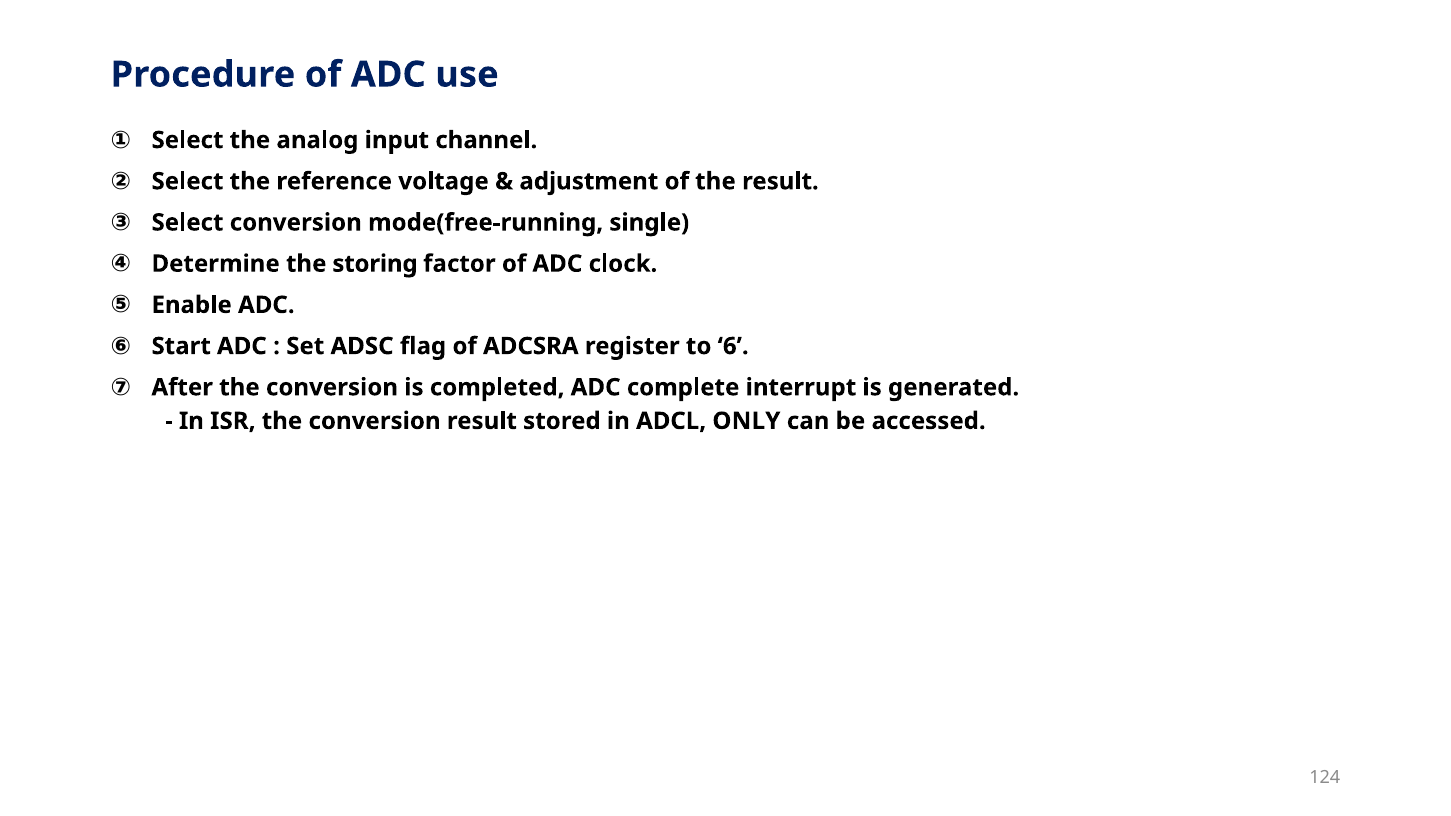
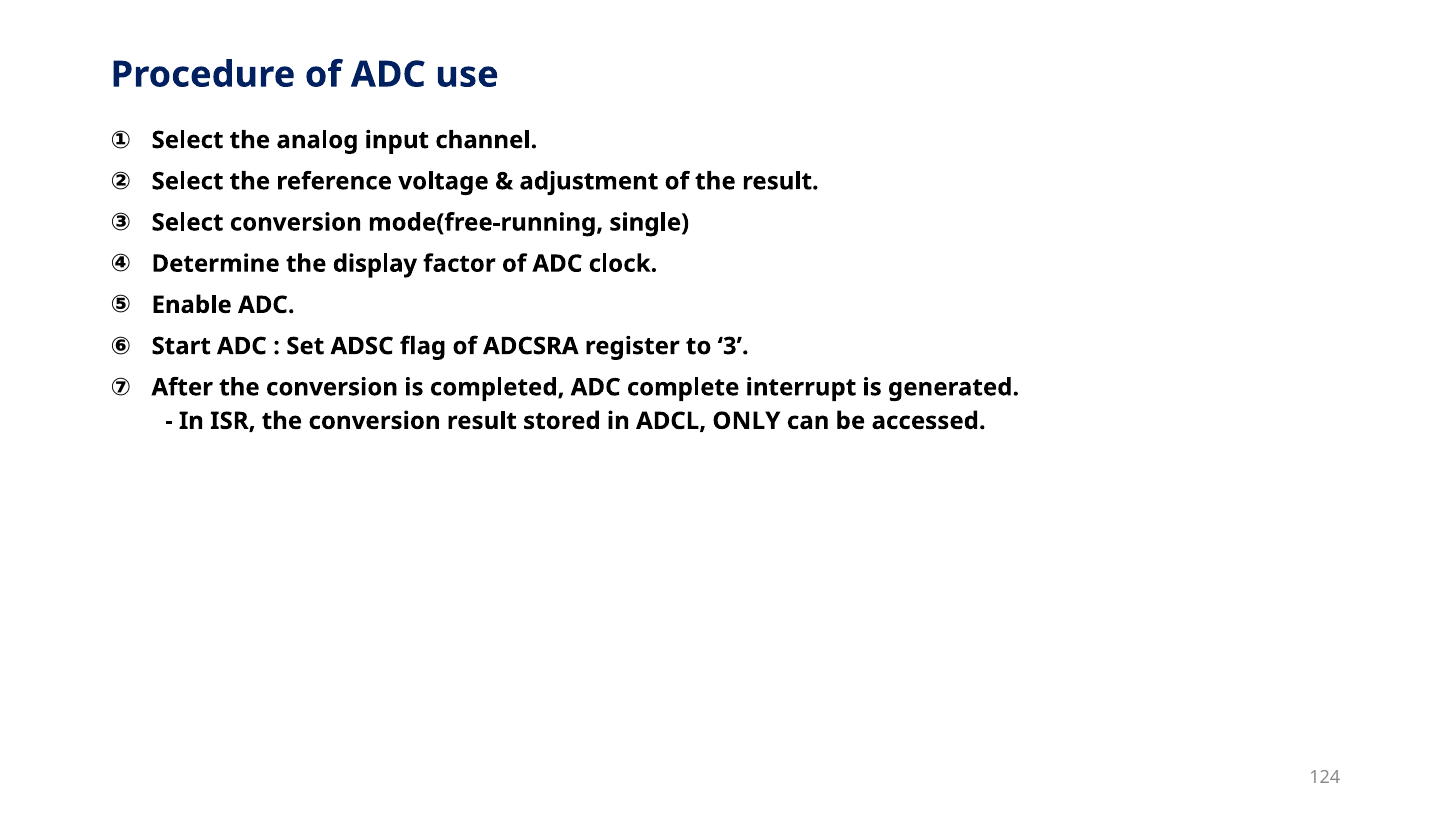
storing: storing -> display
6: 6 -> 3
